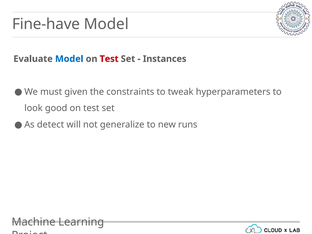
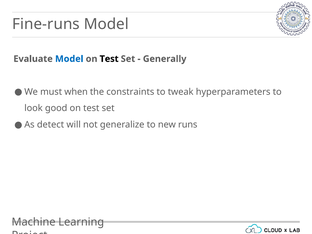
Fine-have: Fine-have -> Fine-runs
Test at (109, 59) colour: red -> black
Instances: Instances -> Generally
given: given -> when
